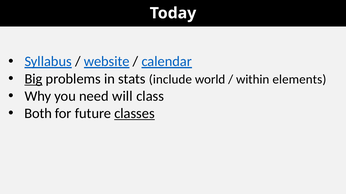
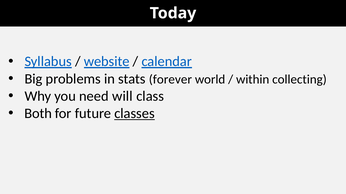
Big underline: present -> none
include: include -> forever
elements: elements -> collecting
